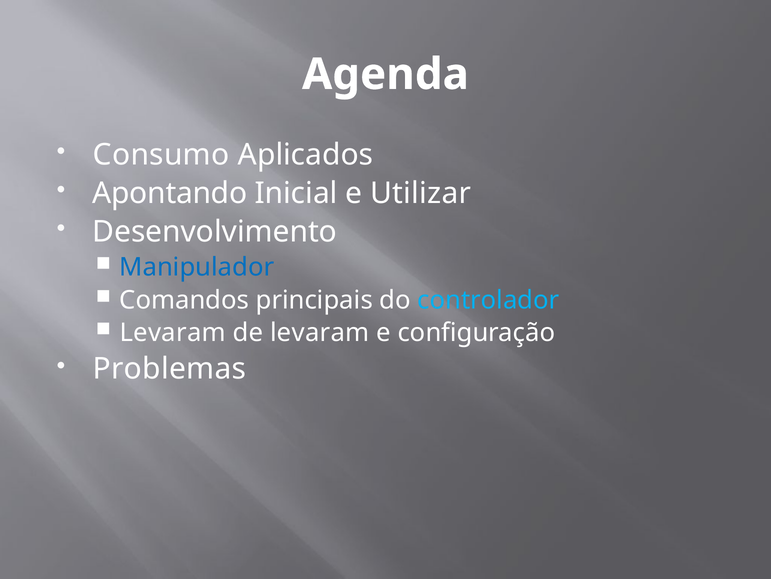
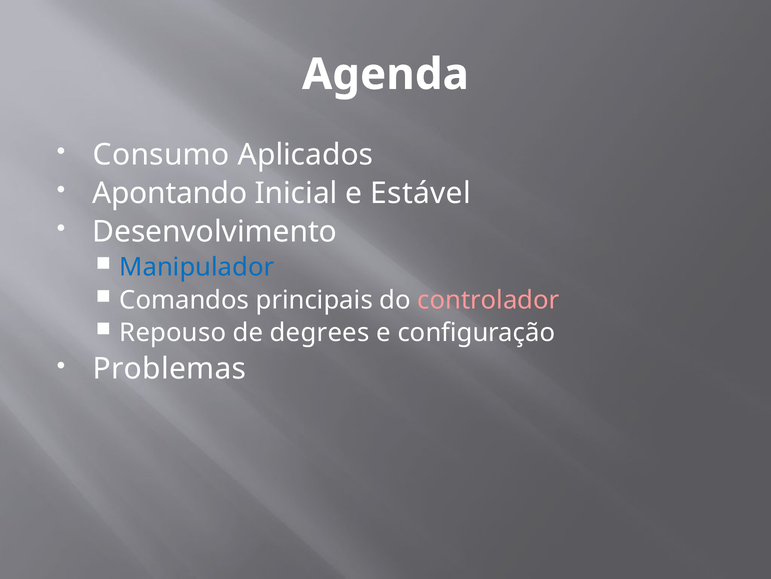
Utilizar: Utilizar -> Estável
controlador colour: light blue -> pink
Levaram at (173, 333): Levaram -> Repouso
de levaram: levaram -> degrees
